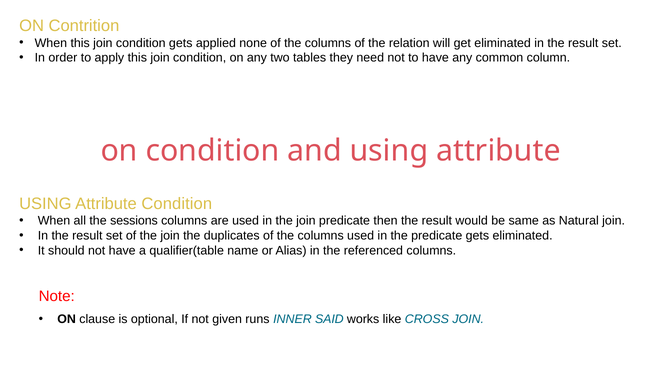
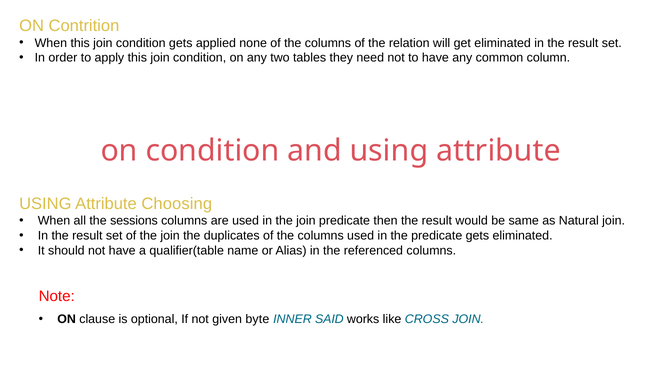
Attribute Condition: Condition -> Choosing
runs: runs -> byte
